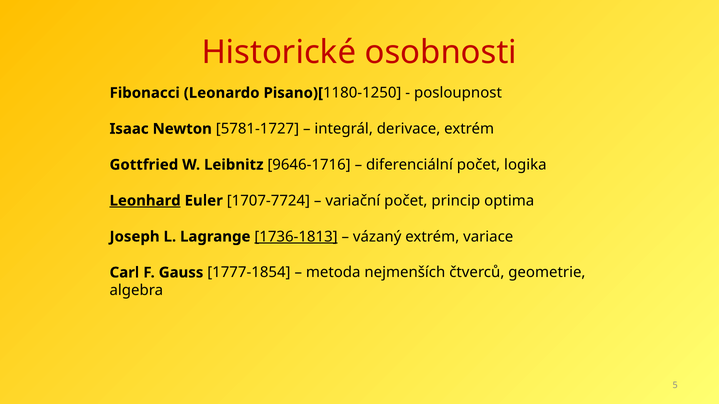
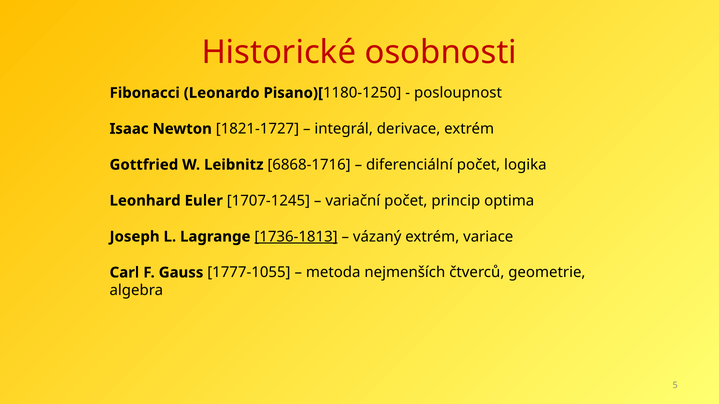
5781-1727: 5781-1727 -> 1821-1727
9646-1716: 9646-1716 -> 6868-1716
Leonhard underline: present -> none
1707-7724: 1707-7724 -> 1707-1245
1777-1854: 1777-1854 -> 1777-1055
